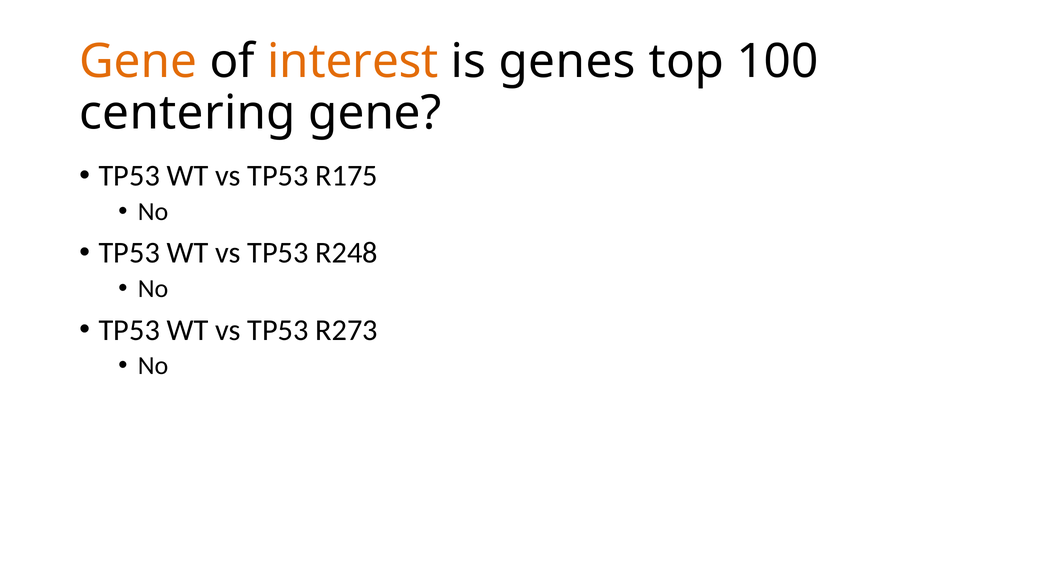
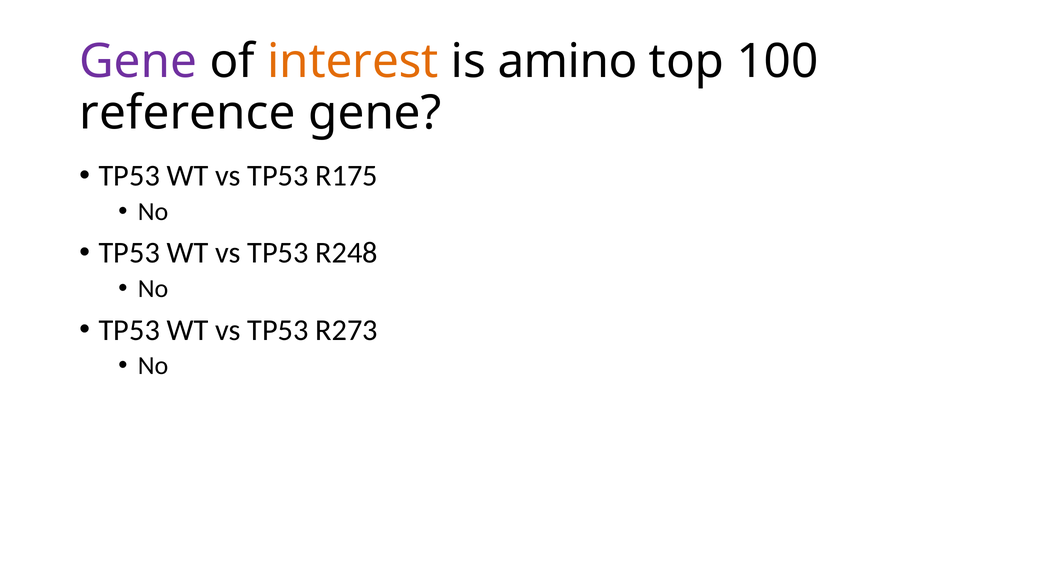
Gene at (138, 62) colour: orange -> purple
genes: genes -> amino
centering: centering -> reference
